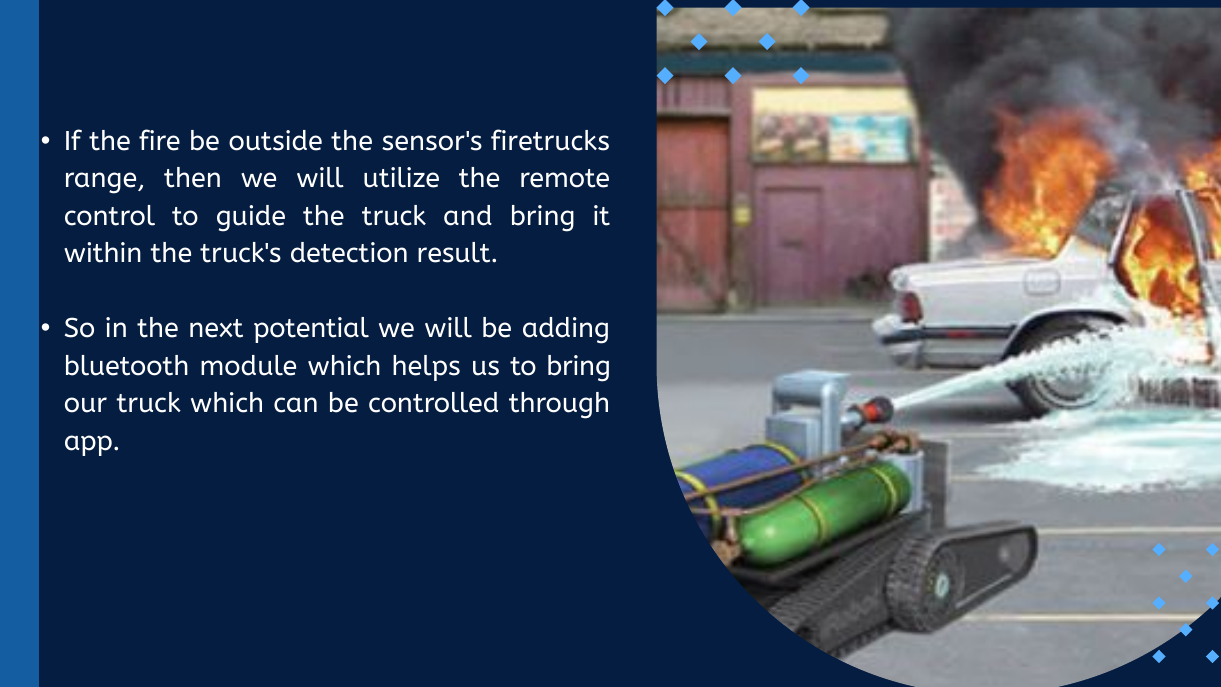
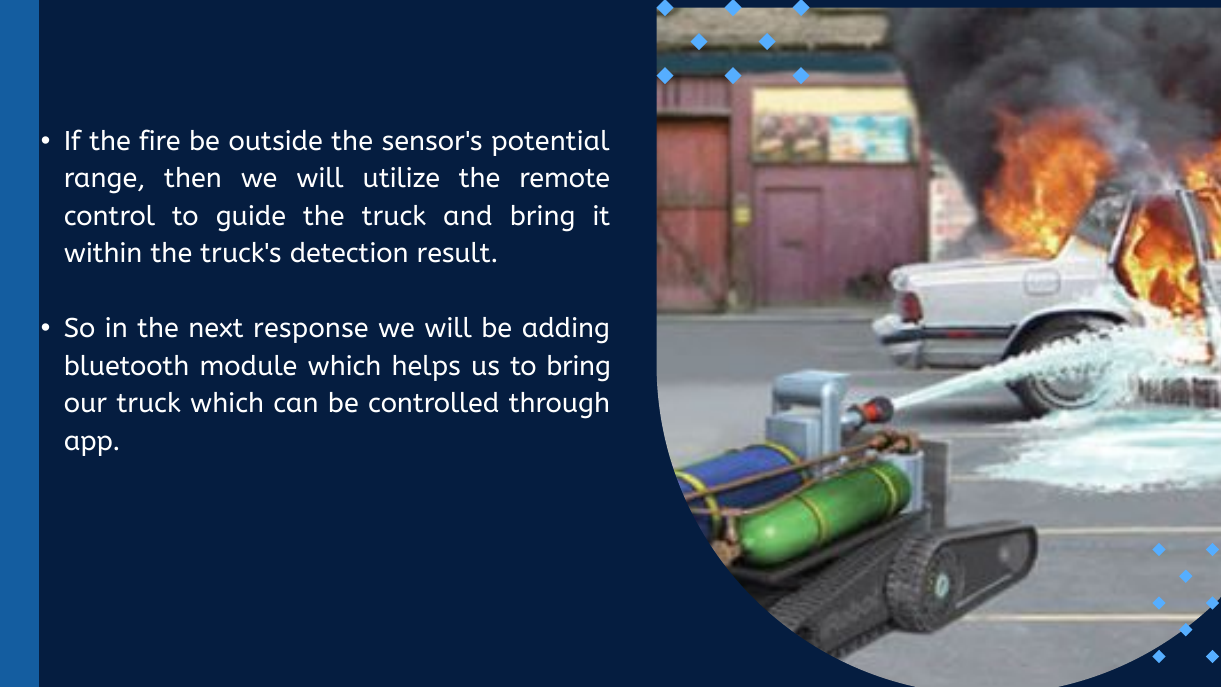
firetrucks: firetrucks -> potential
potential: potential -> response
